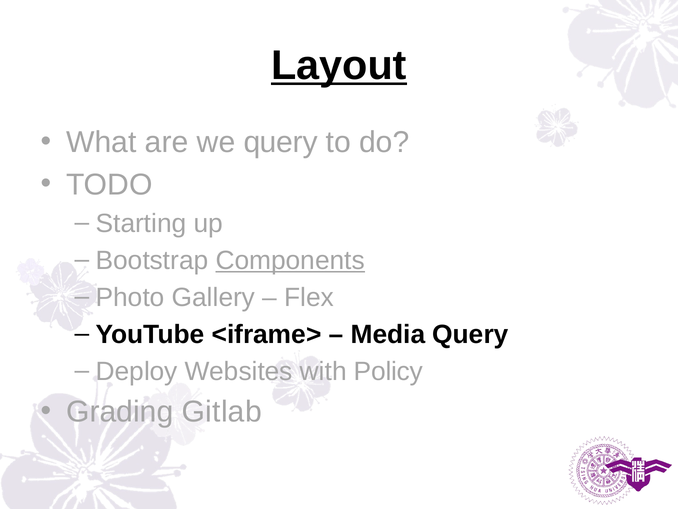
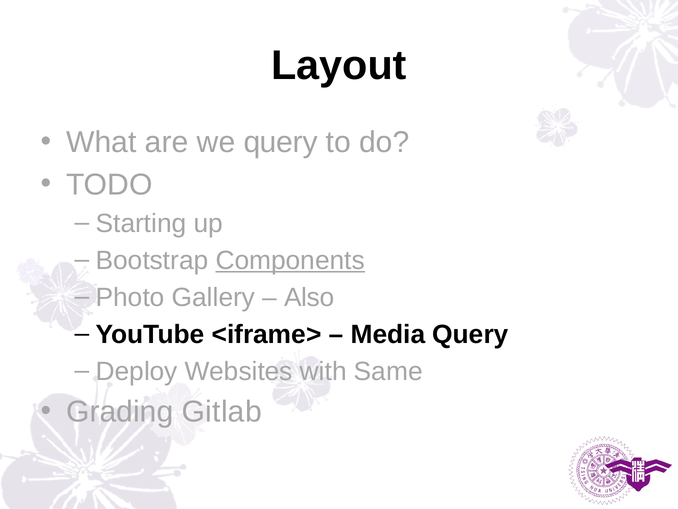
Layout underline: present -> none
Flex: Flex -> Also
Policy: Policy -> Same
